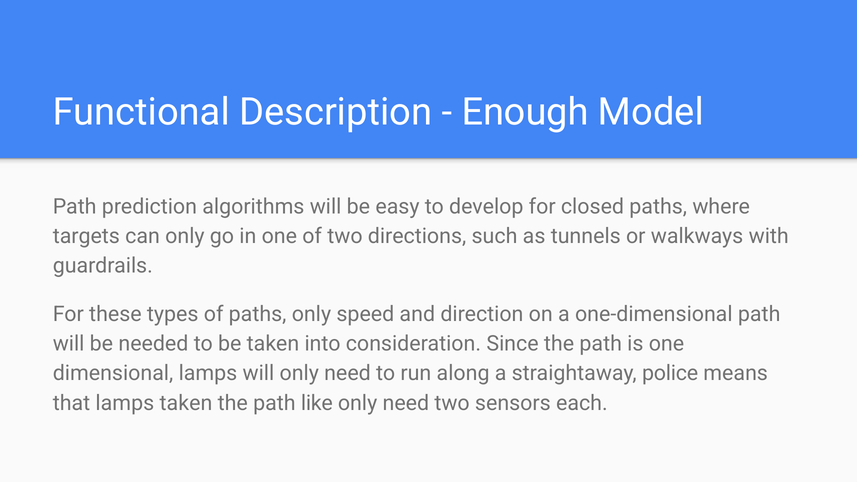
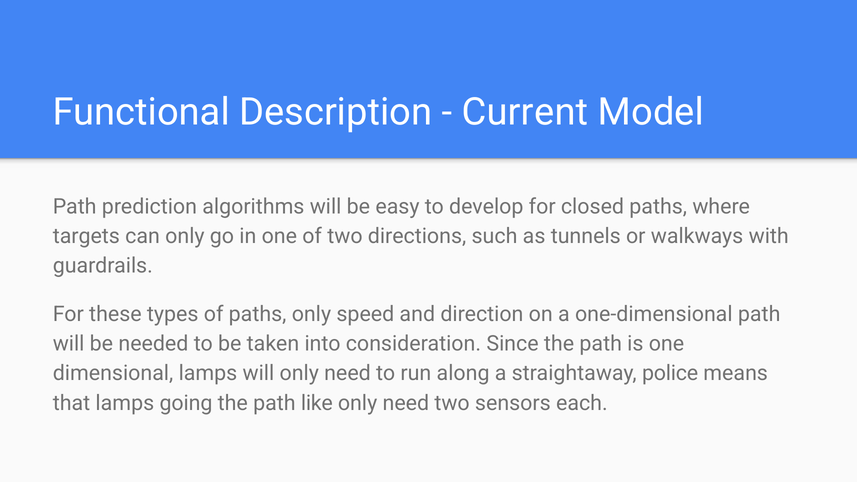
Enough: Enough -> Current
lamps taken: taken -> going
